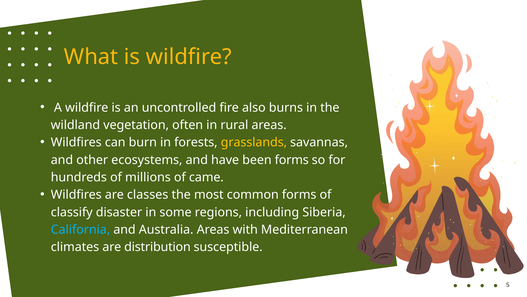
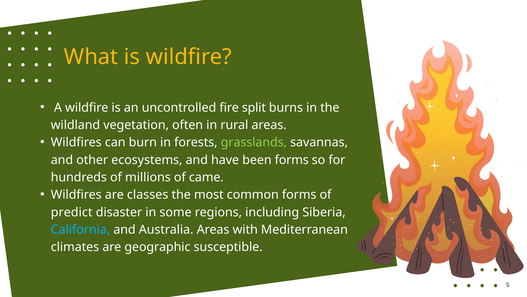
also: also -> split
grasslands colour: yellow -> light green
classify: classify -> predict
distribution: distribution -> geographic
